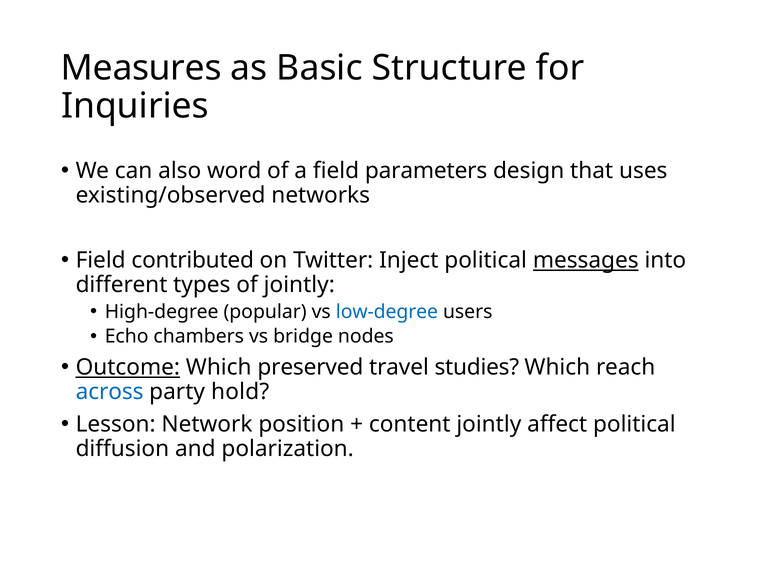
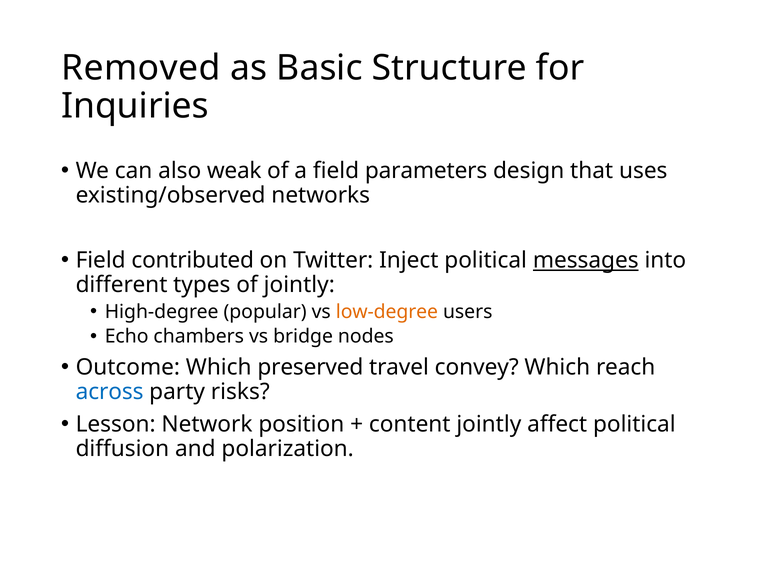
Measures: Measures -> Removed
word: word -> weak
low-degree colour: blue -> orange
Outcome underline: present -> none
studies: studies -> convey
hold: hold -> risks
